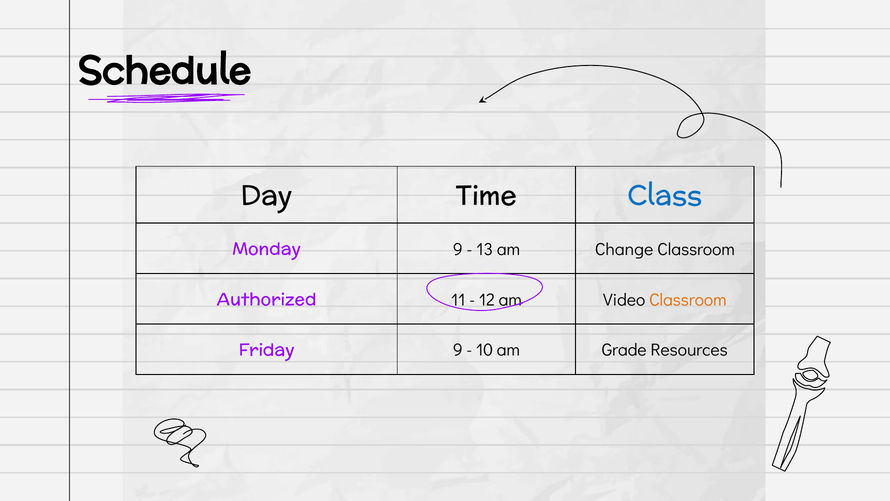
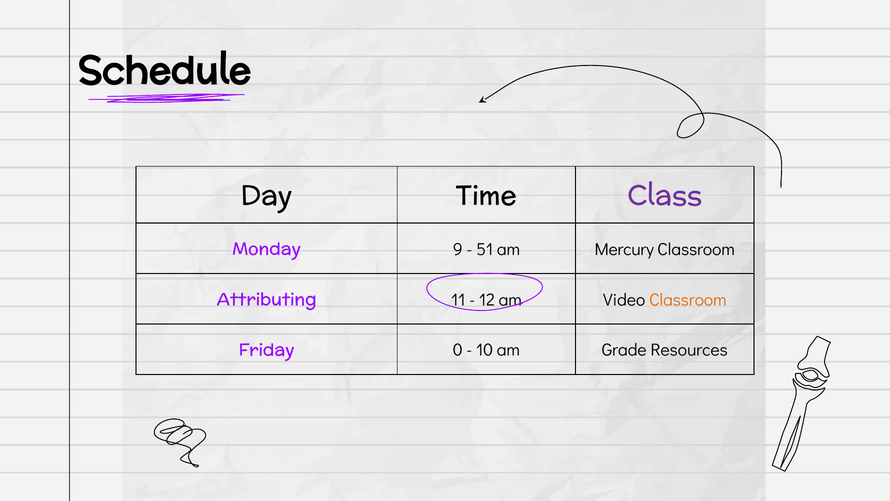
Class colour: blue -> purple
13: 13 -> 51
Change: Change -> Mercury
Authorized: Authorized -> Attributing
Friday 9: 9 -> 0
